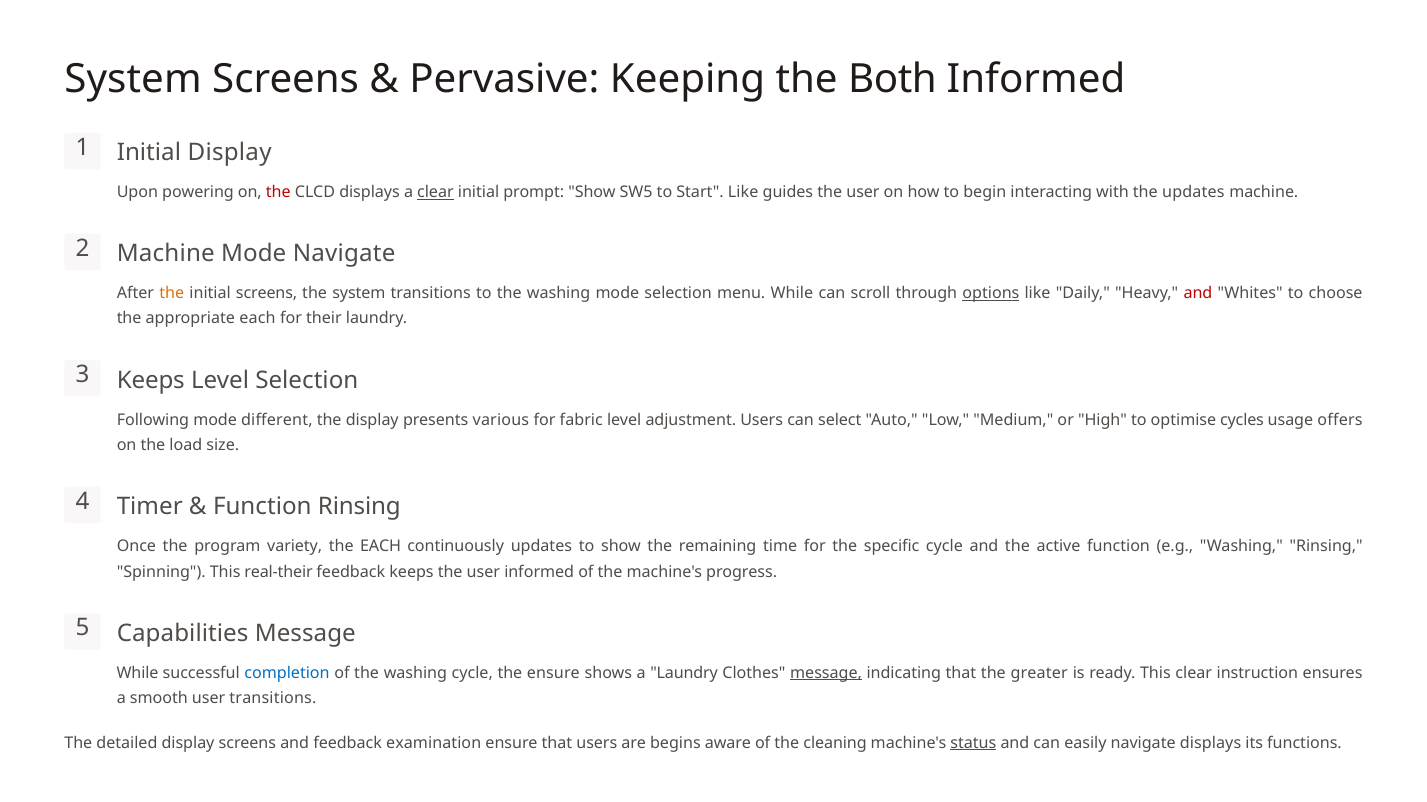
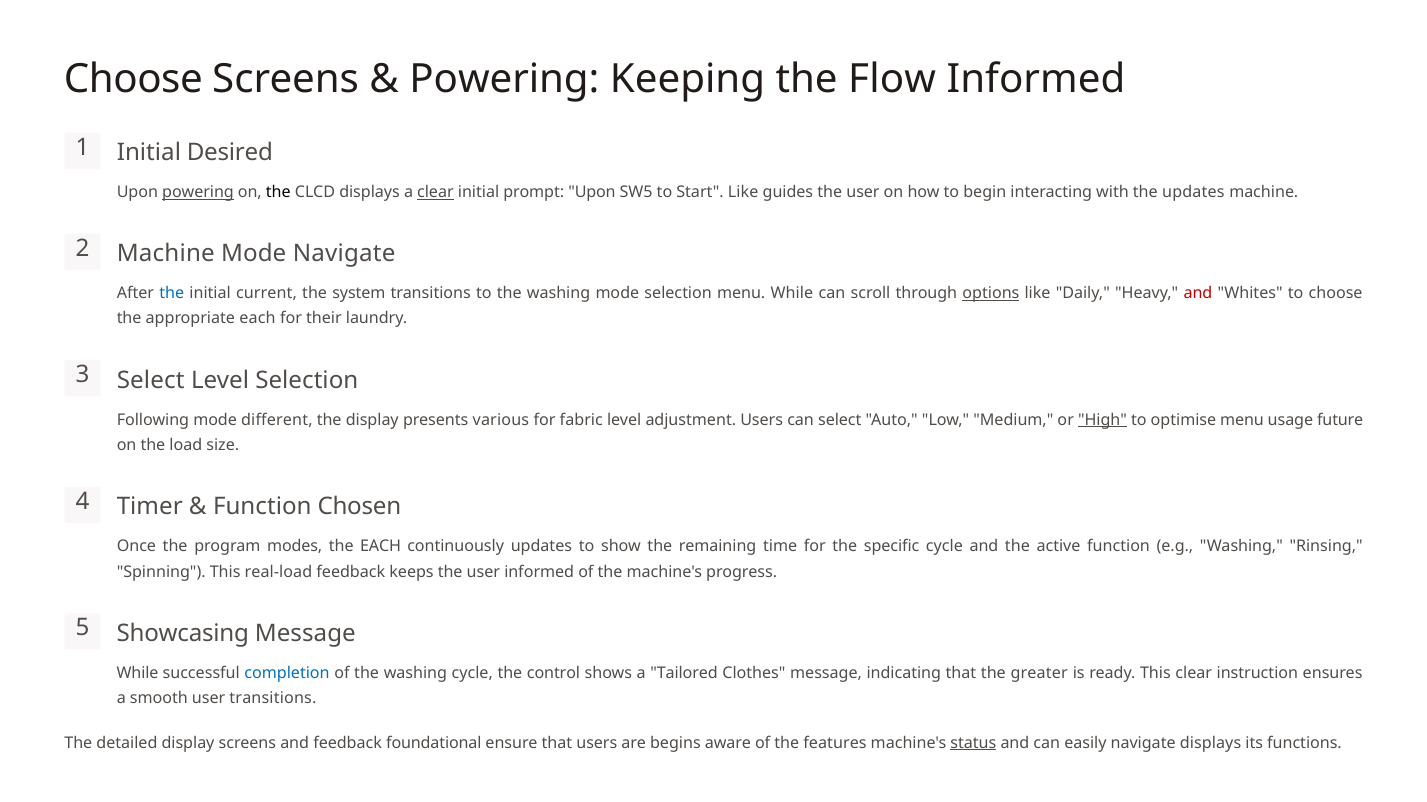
System at (133, 79): System -> Choose
Pervasive at (504, 79): Pervasive -> Powering
Both: Both -> Flow
Initial Display: Display -> Desired
powering at (198, 193) underline: none -> present
the at (278, 193) colour: red -> black
prompt Show: Show -> Upon
the at (172, 294) colour: orange -> blue
initial screens: screens -> current
3 Keeps: Keeps -> Select
High underline: none -> present
optimise cycles: cycles -> menu
offers: offers -> future
Function Rinsing: Rinsing -> Chosen
variety: variety -> modes
real-their: real-their -> real-load
Capabilities: Capabilities -> Showcasing
the ensure: ensure -> control
a Laundry: Laundry -> Tailored
message at (826, 674) underline: present -> none
examination: examination -> foundational
cleaning: cleaning -> features
